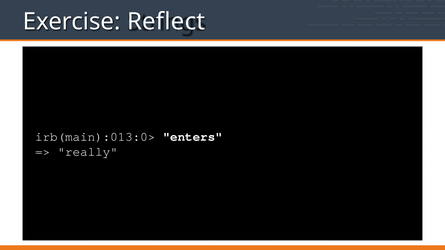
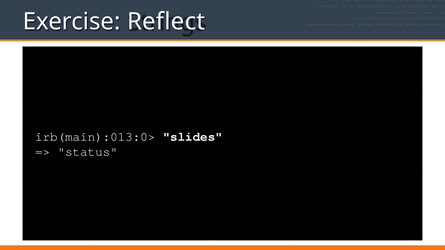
enters: enters -> slides
really: really -> status
